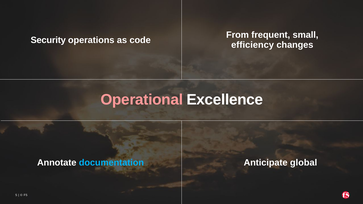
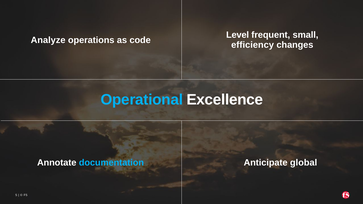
From: From -> Level
Security: Security -> Analyze
Operational colour: pink -> light blue
